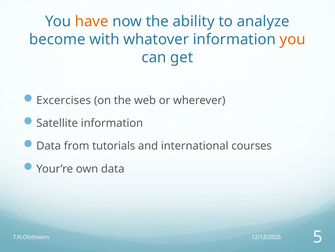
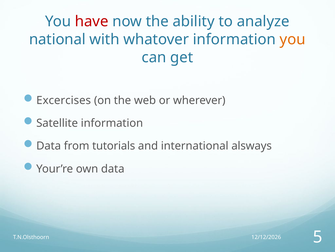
have colour: orange -> red
become: become -> national
courses: courses -> alsways
